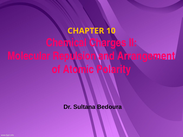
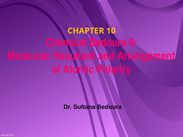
Chemical Charges: Charges -> Bedoura
Repulsion: Repulsion -> Resultant
